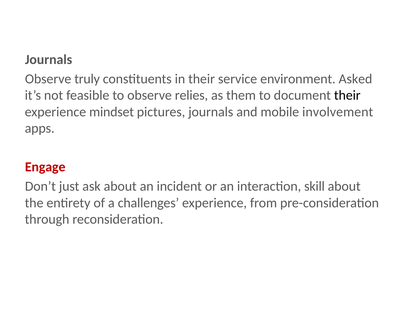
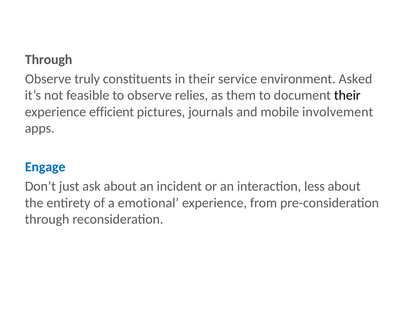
Journals at (49, 59): Journals -> Through
mindset: mindset -> efficient
Engage colour: red -> blue
skill: skill -> less
challenges: challenges -> emotional
